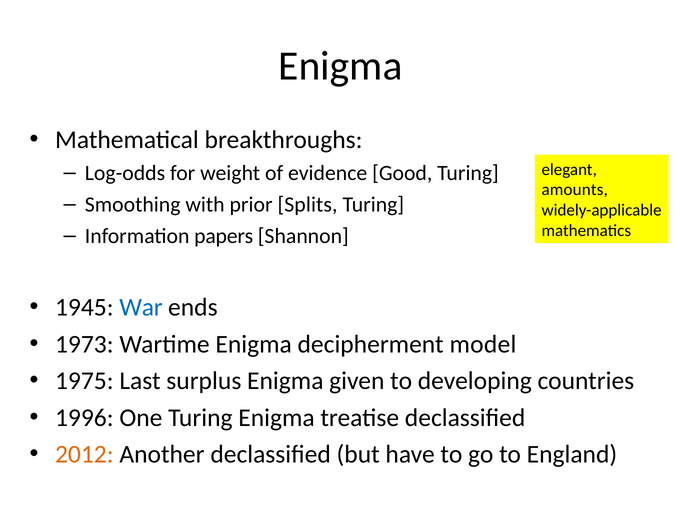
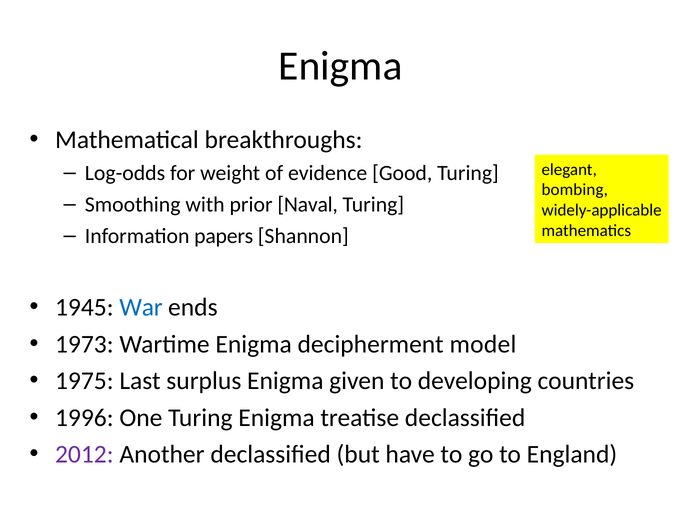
amounts: amounts -> bombing
Splits: Splits -> Naval
2012 colour: orange -> purple
